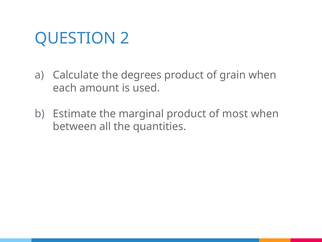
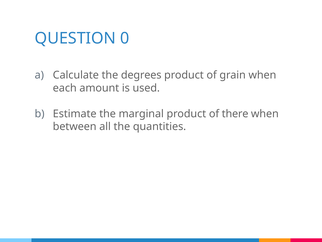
2: 2 -> 0
most: most -> there
